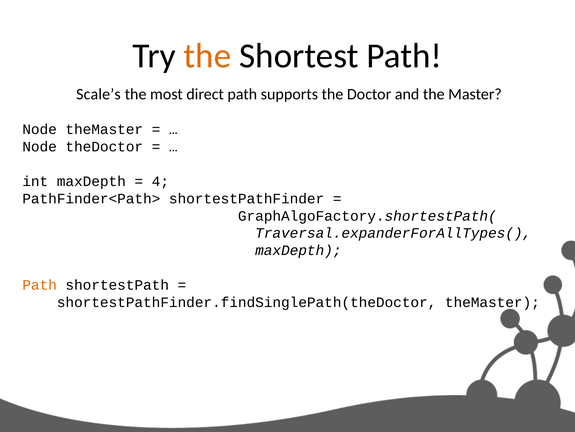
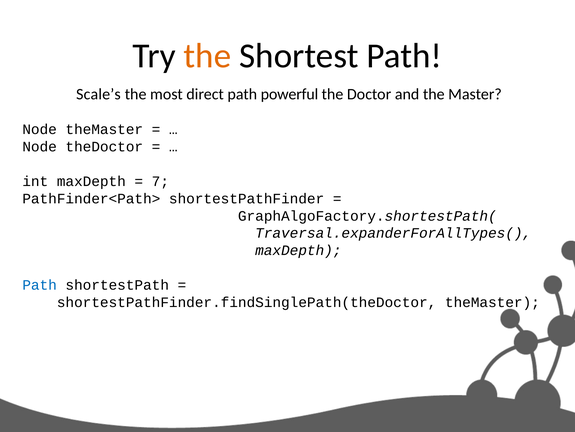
supports: supports -> powerful
4: 4 -> 7
Path at (40, 285) colour: orange -> blue
